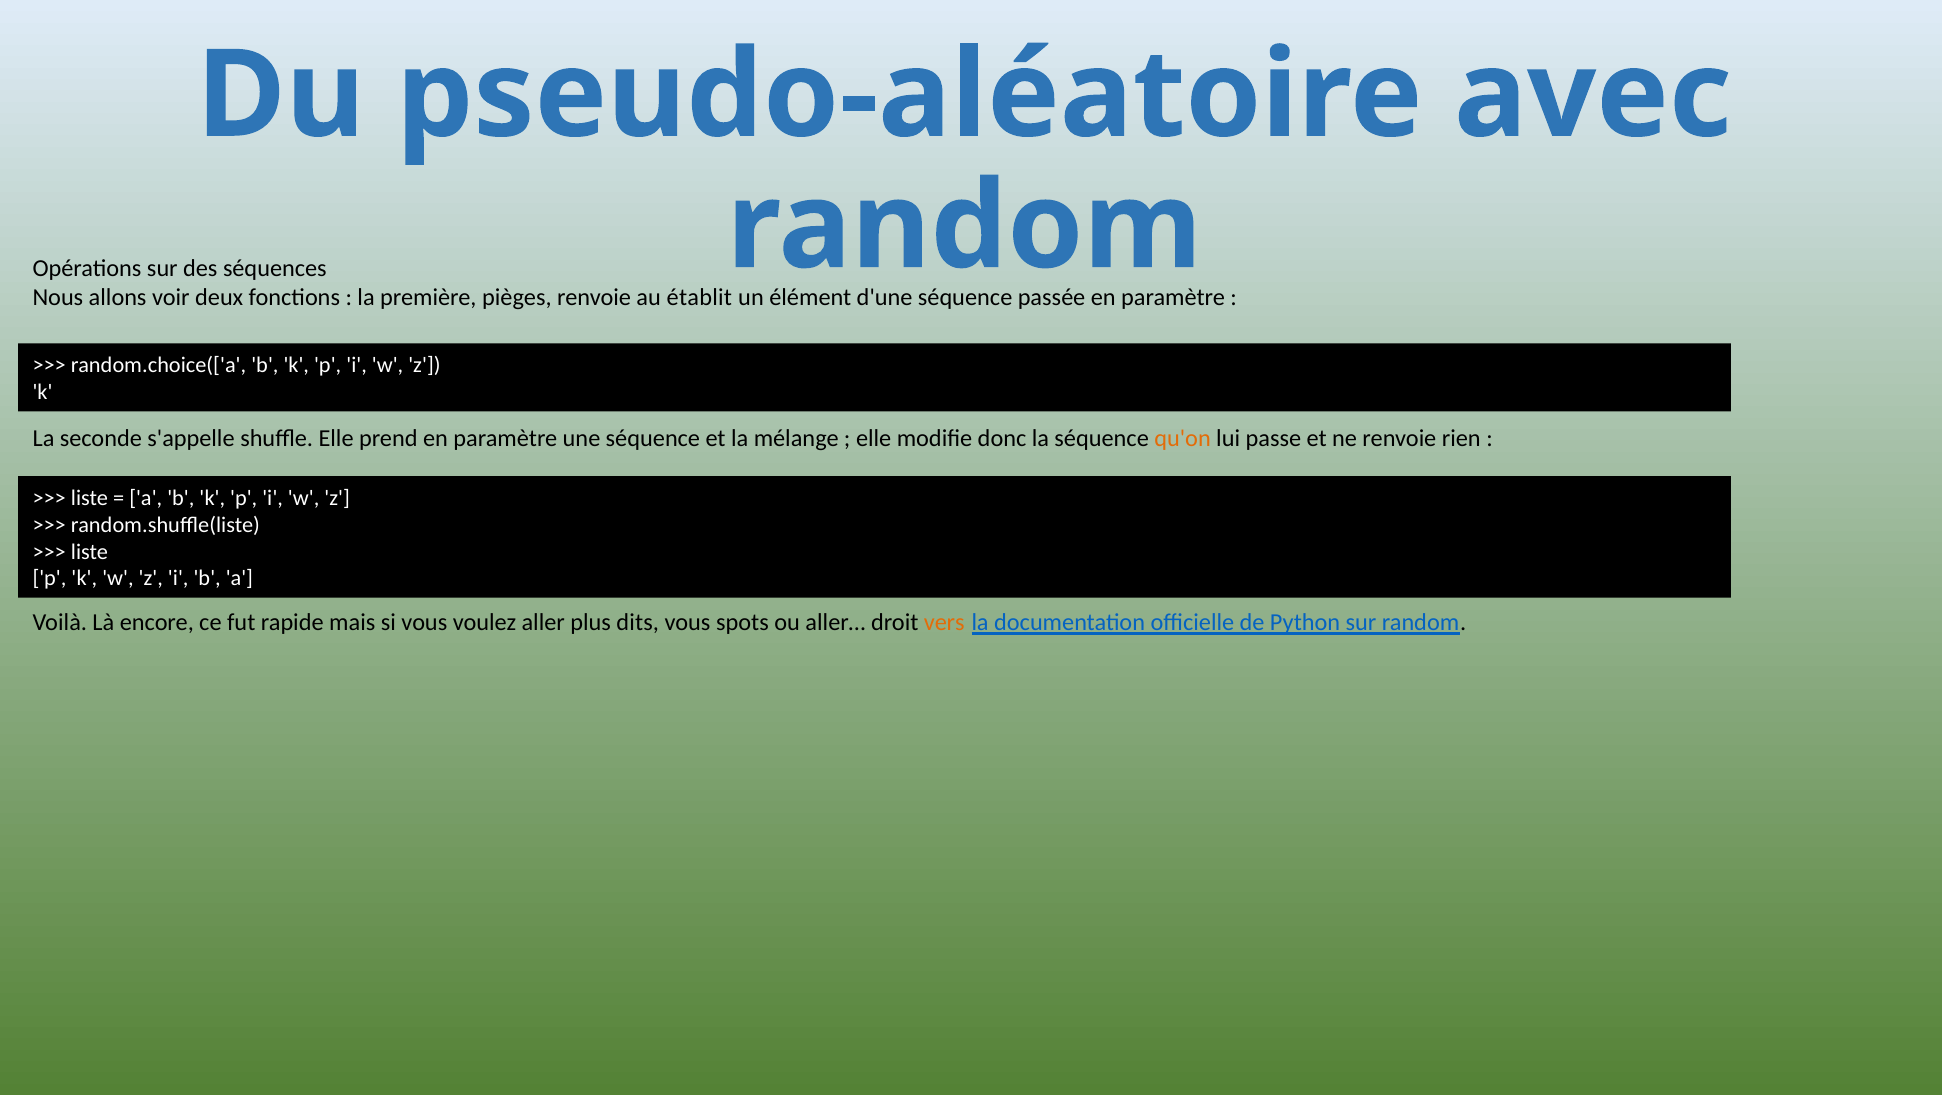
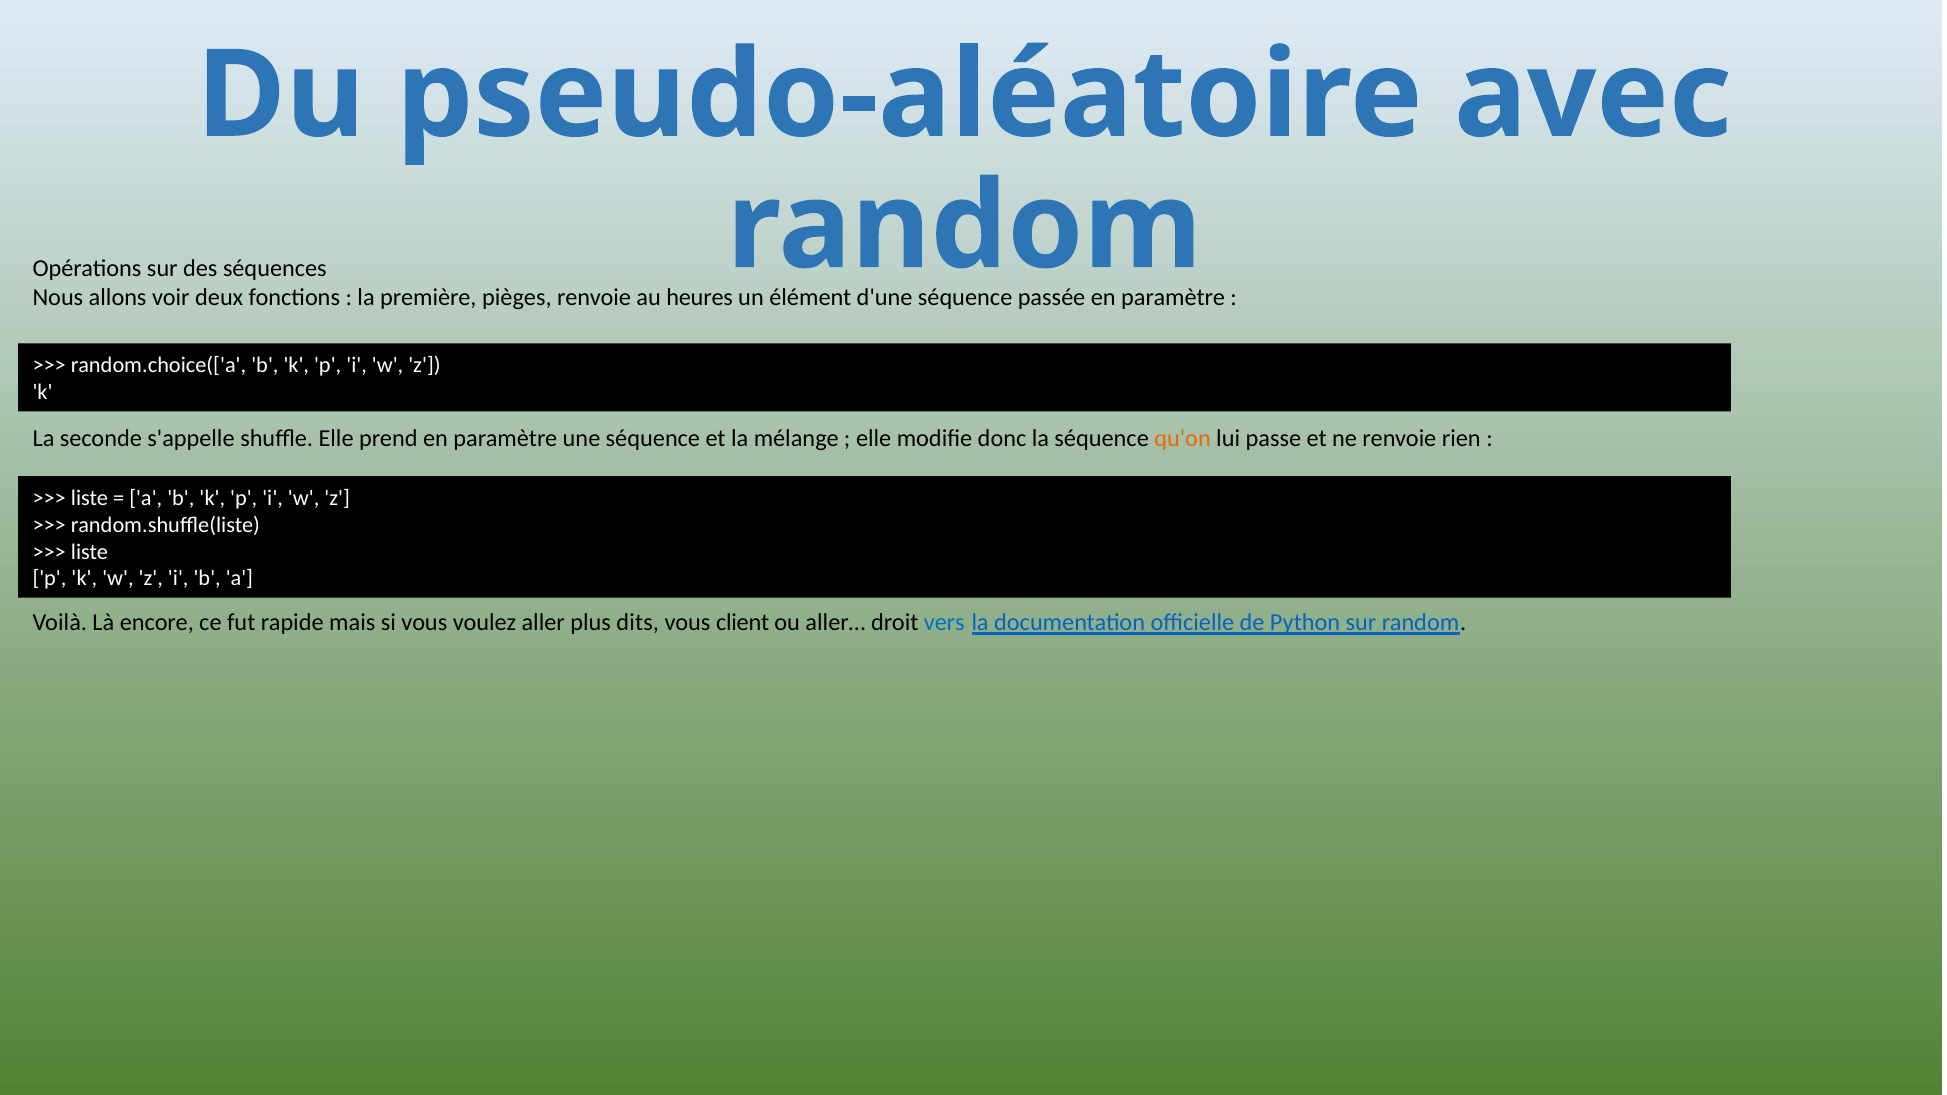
établit: établit -> heures
spots: spots -> client
vers colour: orange -> blue
